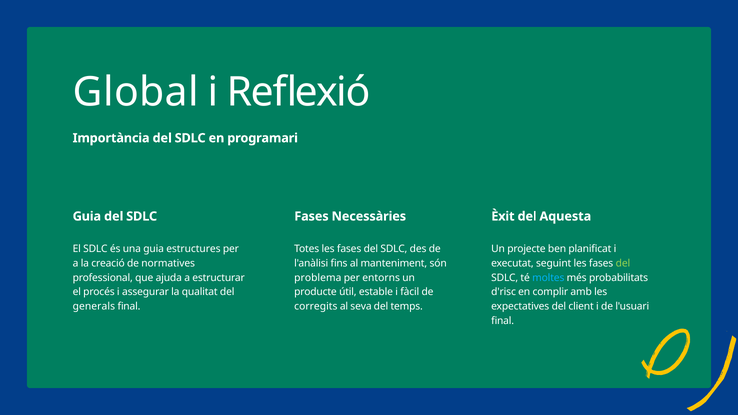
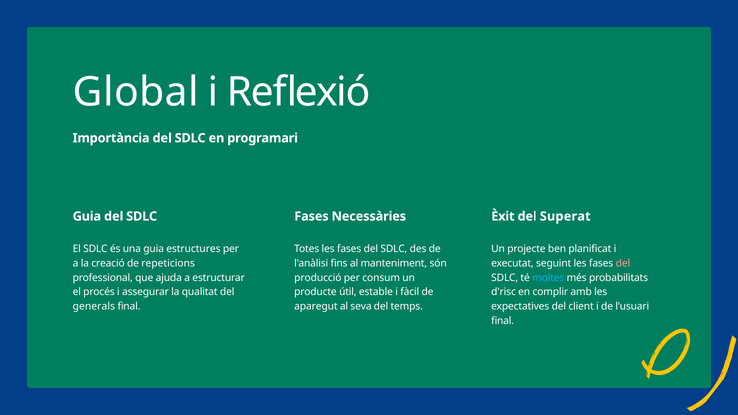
Aquesta: Aquesta -> Superat
normatives: normatives -> repeticions
del at (623, 263) colour: light green -> pink
problema: problema -> producció
entorns: entorns -> consum
corregits: corregits -> aparegut
